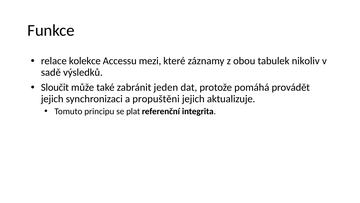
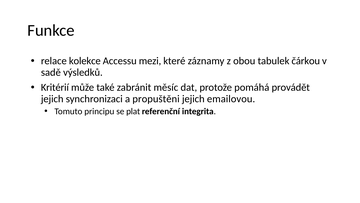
nikoliv: nikoliv -> čárkou
Sloučit: Sloučit -> Kritérií
jeden: jeden -> měsíc
aktualizuje: aktualizuje -> emailovou
